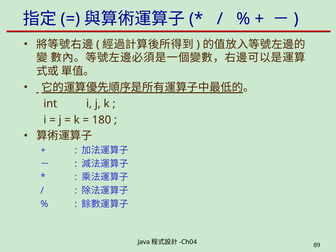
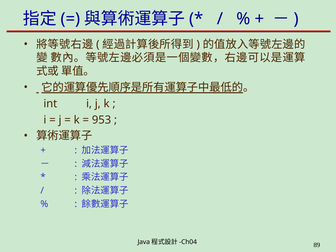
180: 180 -> 953
